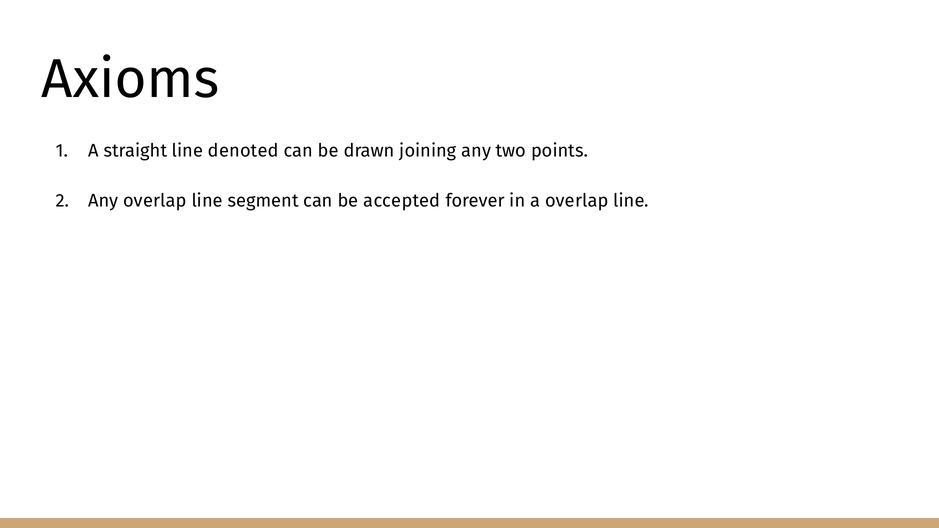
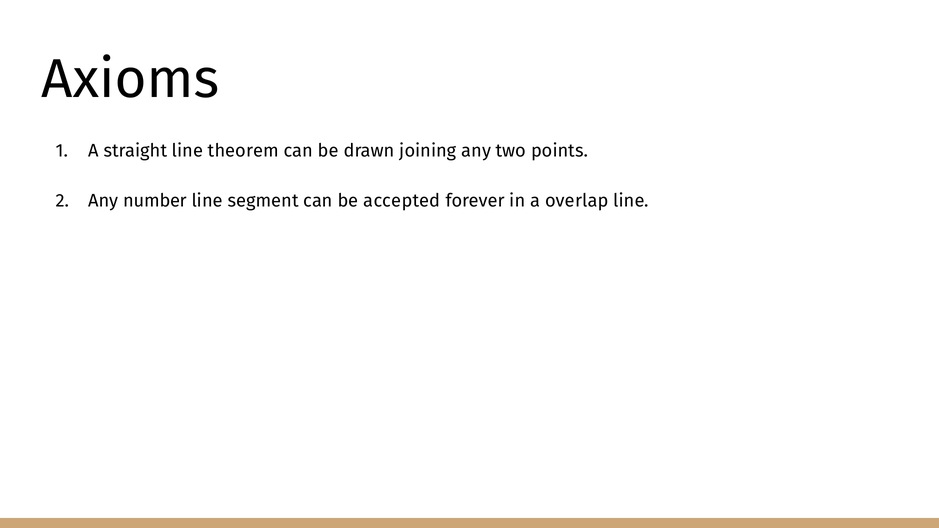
denoted: denoted -> theorem
Any overlap: overlap -> number
